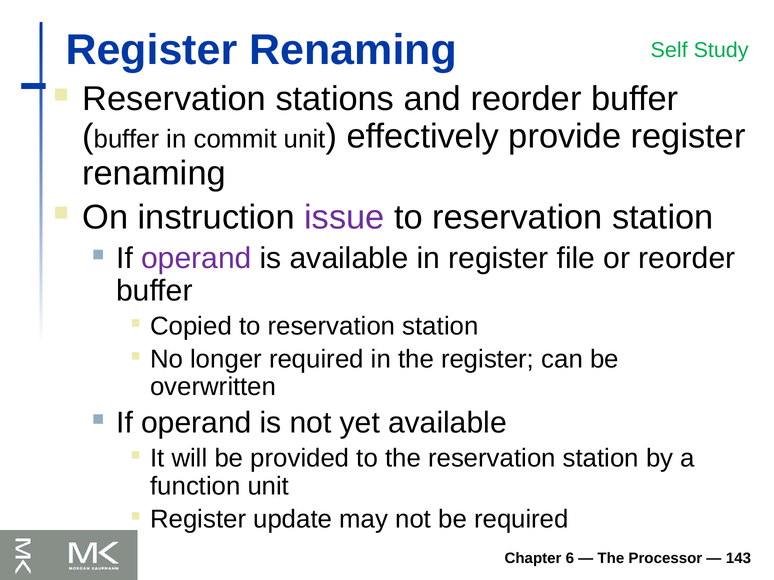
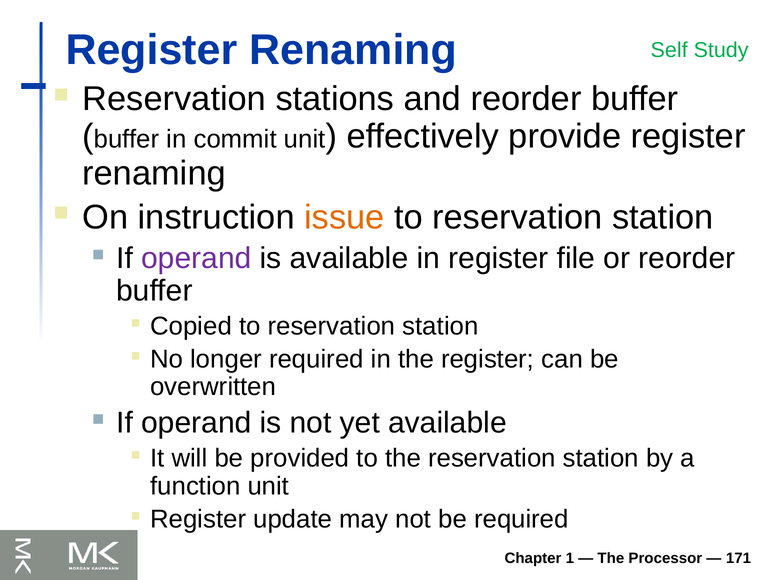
issue colour: purple -> orange
6: 6 -> 1
143: 143 -> 171
